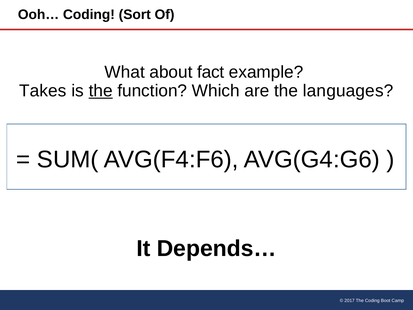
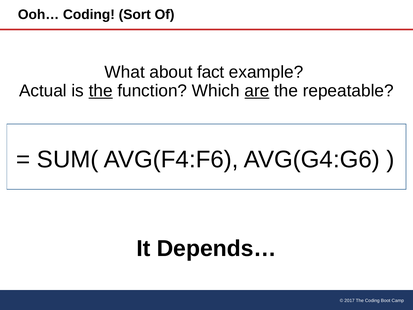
Takes: Takes -> Actual
are underline: none -> present
languages: languages -> repeatable
